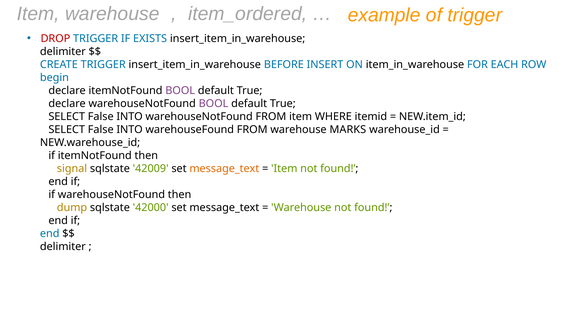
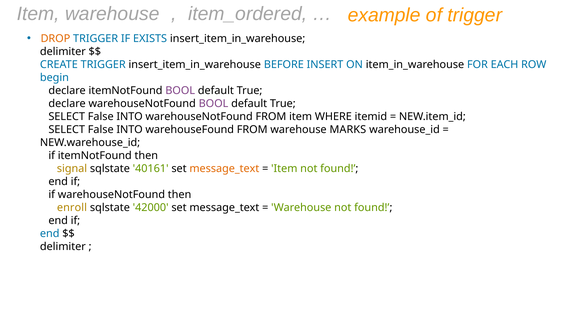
DROP colour: red -> orange
42009: 42009 -> 40161
dump: dump -> enroll
